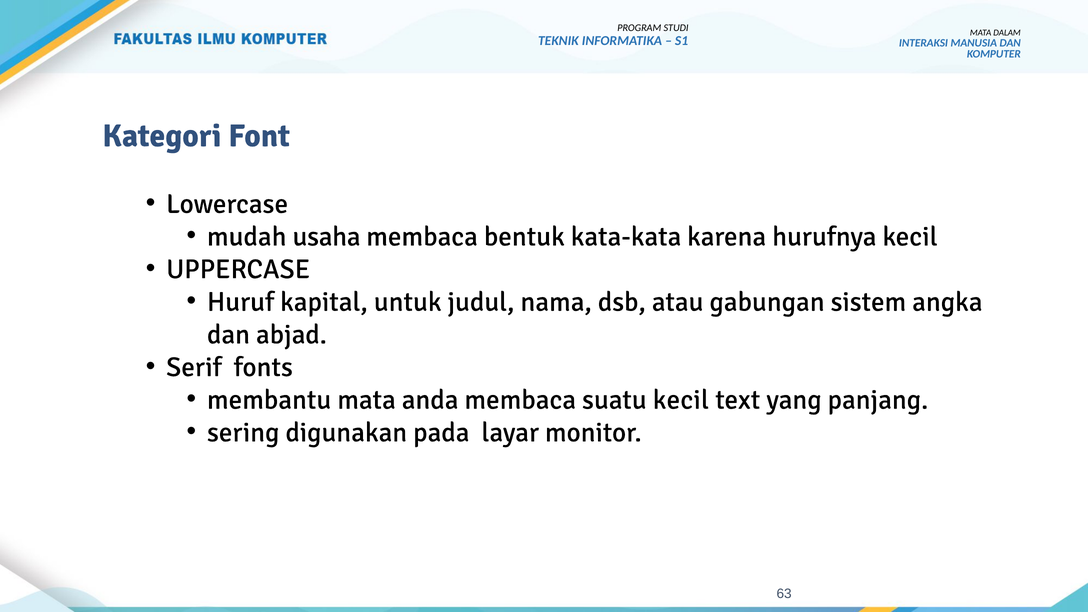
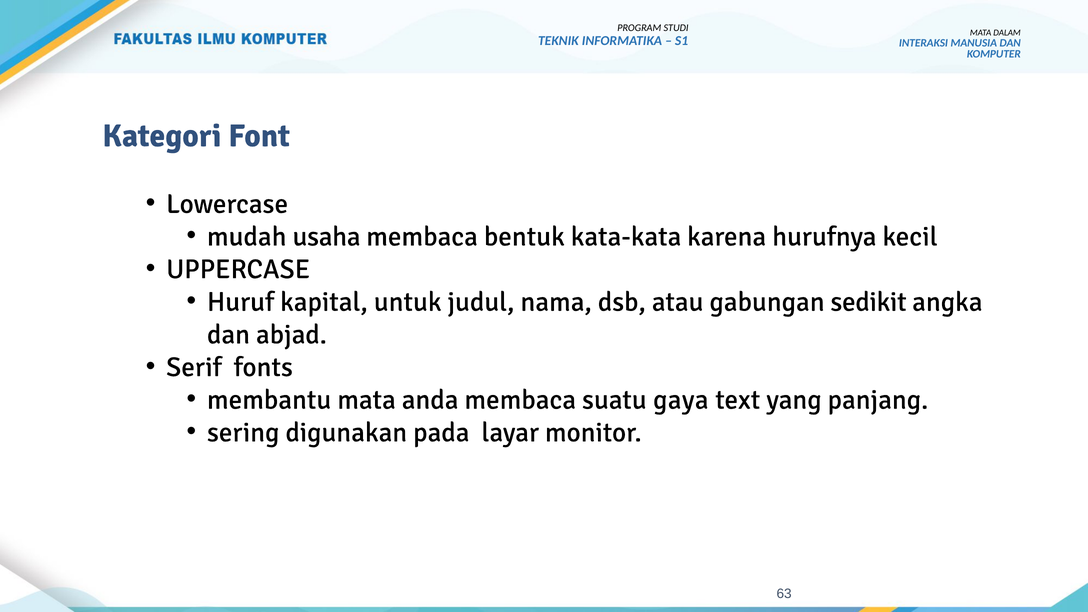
sistem: sistem -> sedikit
suatu kecil: kecil -> gaya
